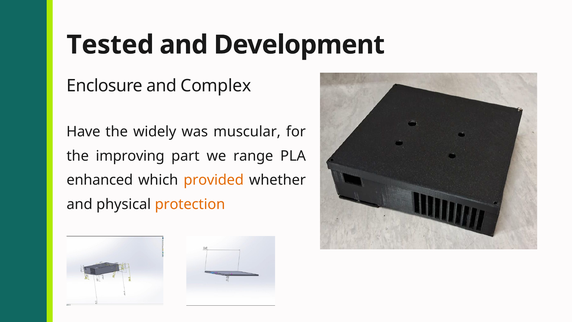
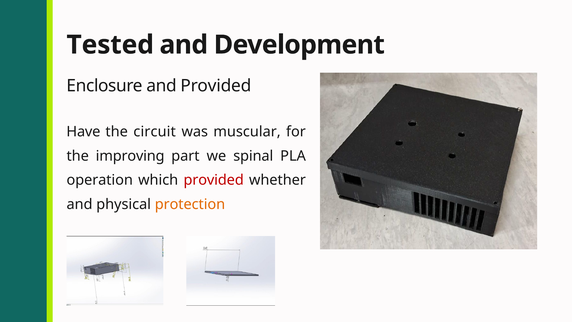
and Complex: Complex -> Provided
widely: widely -> circuit
range: range -> spinal
enhanced: enhanced -> operation
provided at (214, 180) colour: orange -> red
